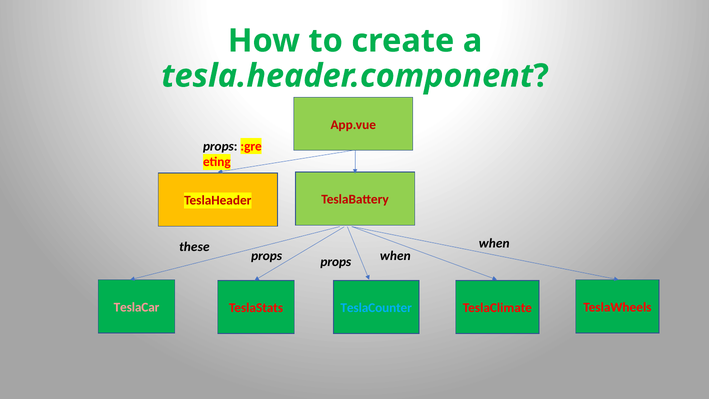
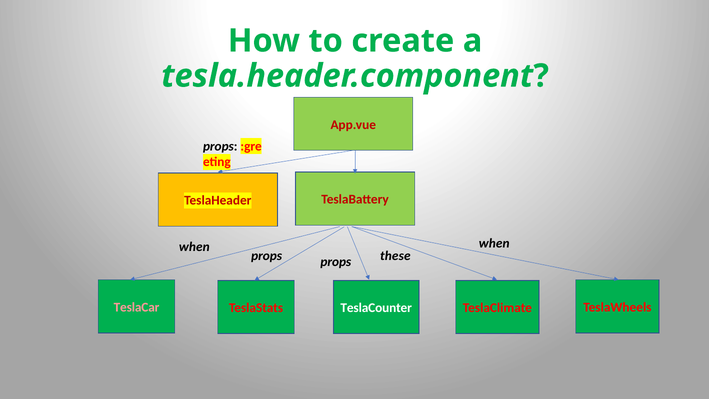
these at (194, 247): these -> when
props when: when -> these
TeslaCounter colour: light blue -> white
